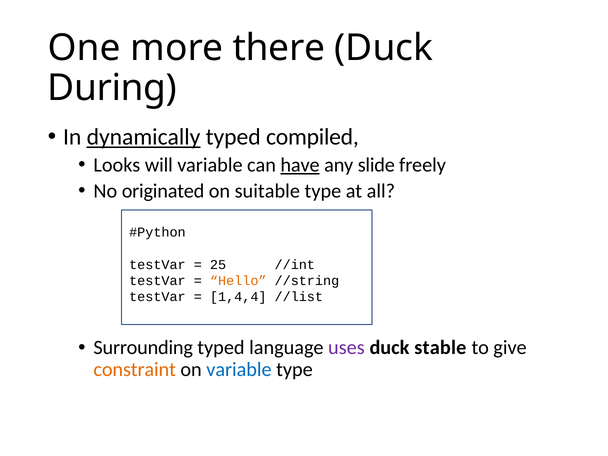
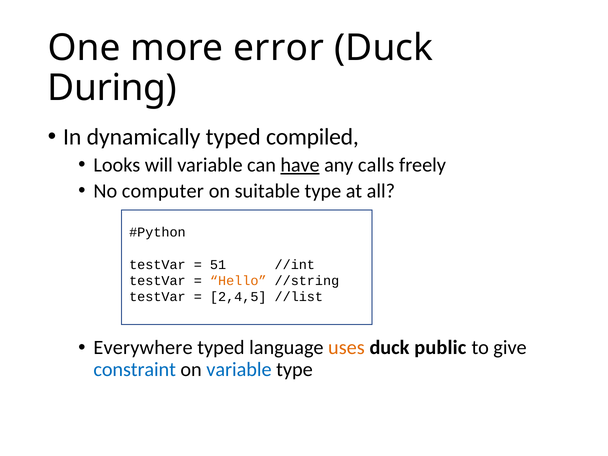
there: there -> error
dynamically underline: present -> none
slide: slide -> calls
originated: originated -> computer
25: 25 -> 51
1,4,4: 1,4,4 -> 2,4,5
Surrounding: Surrounding -> Everywhere
uses colour: purple -> orange
stable: stable -> public
constraint colour: orange -> blue
